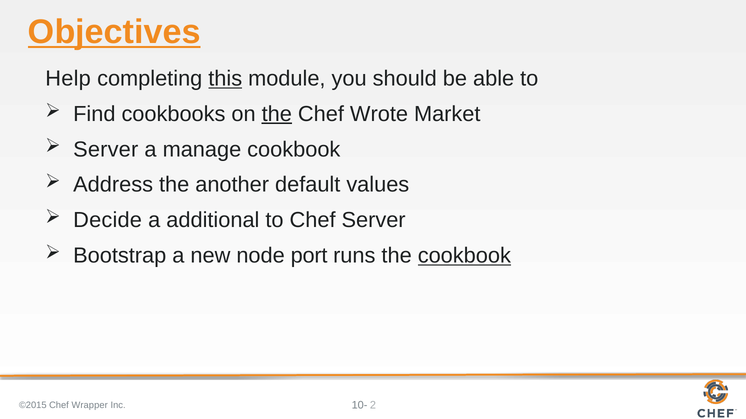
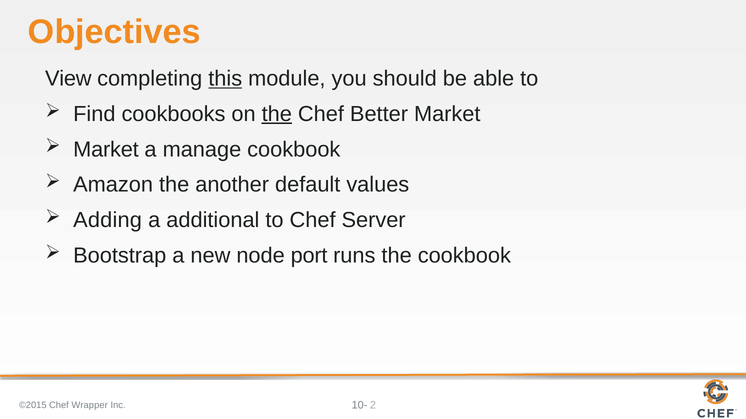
Objectives underline: present -> none
Help: Help -> View
Wrote: Wrote -> Better
Server at (106, 150): Server -> Market
Address: Address -> Amazon
Decide: Decide -> Adding
cookbook at (464, 256) underline: present -> none
